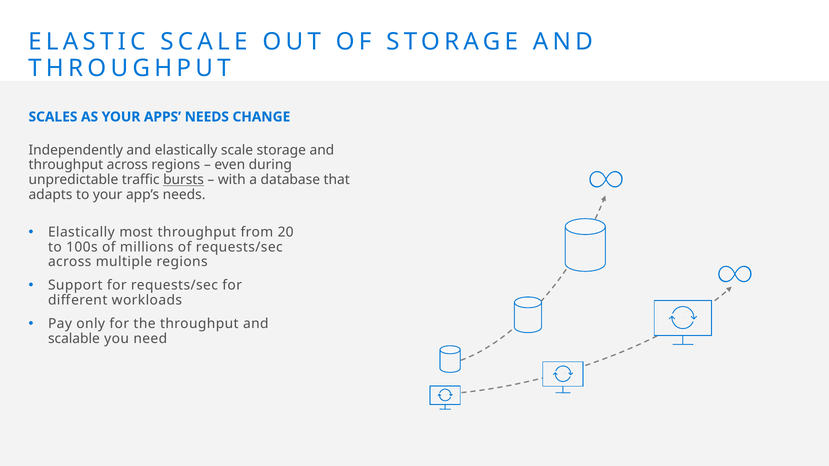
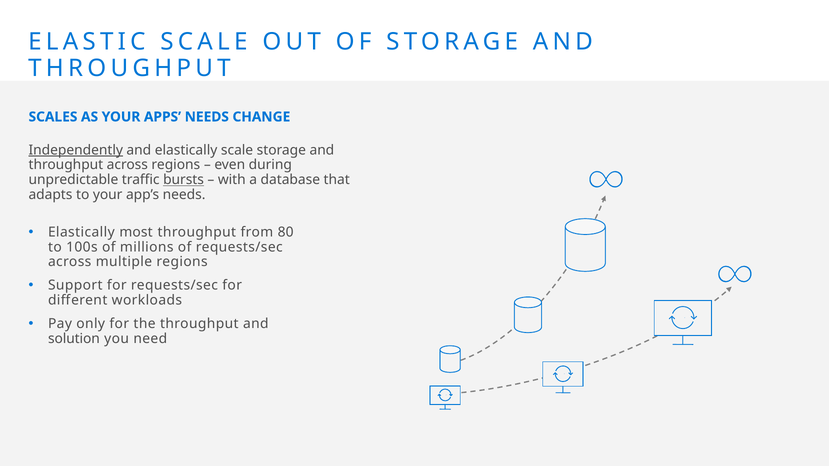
Independently underline: none -> present
20: 20 -> 80
scalable: scalable -> solution
